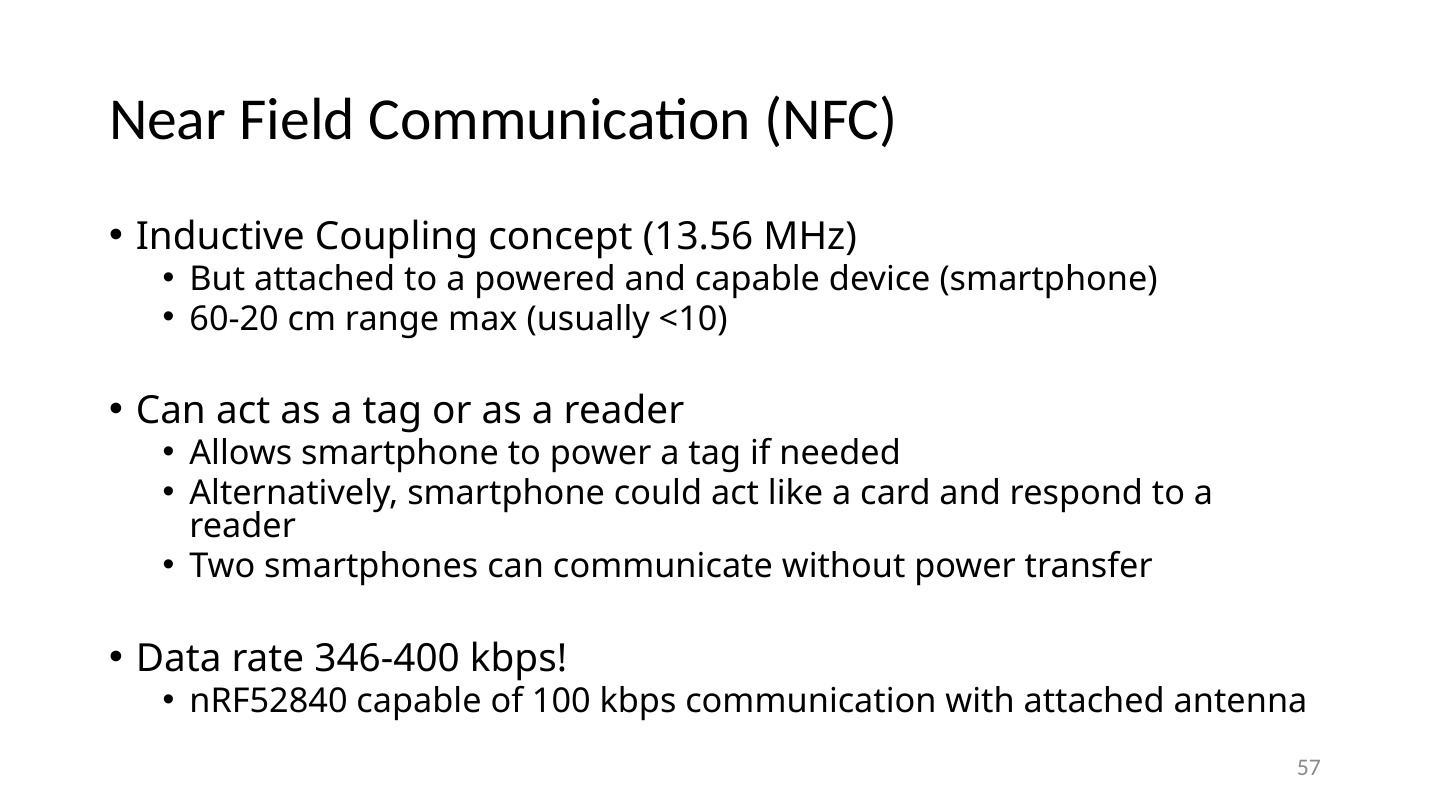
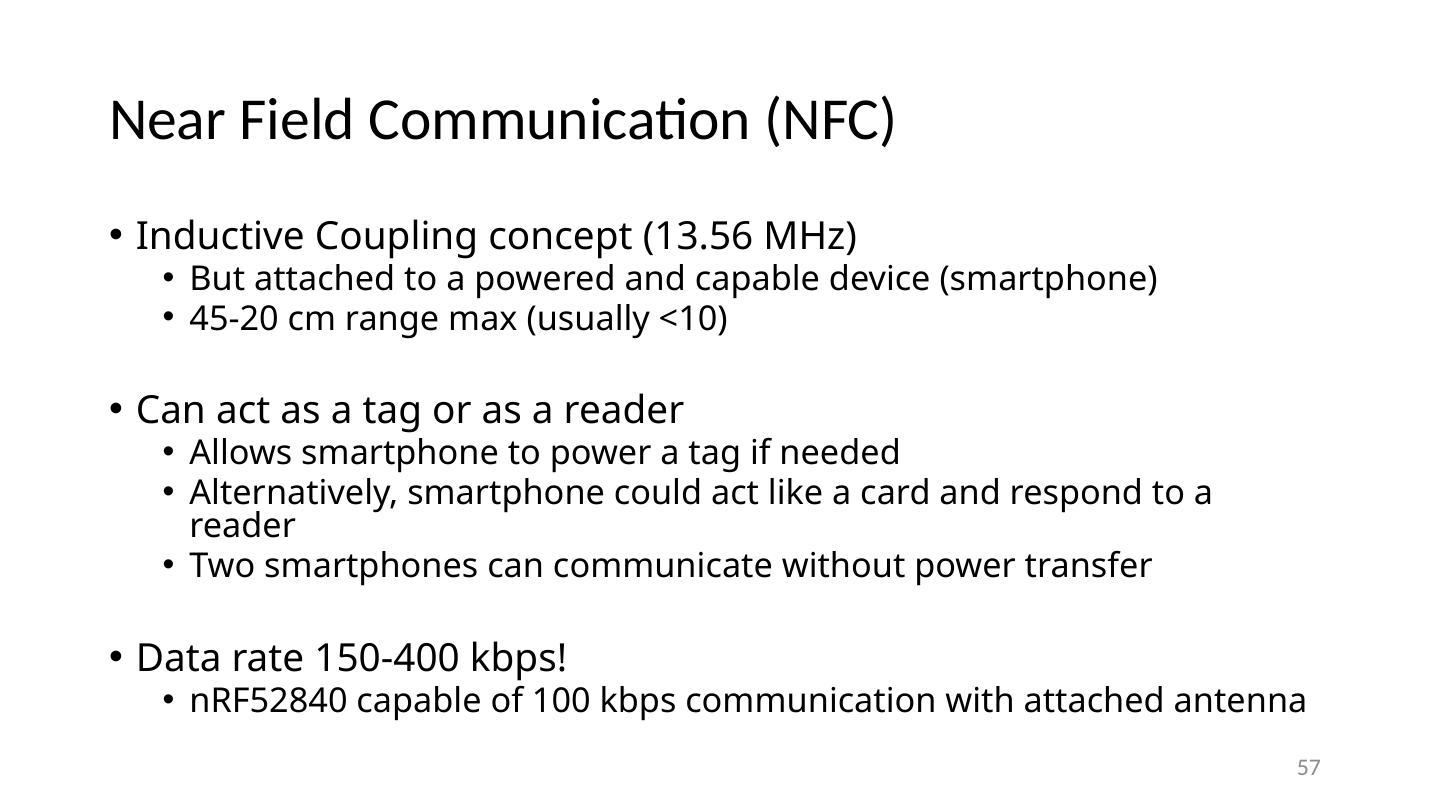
60-20: 60-20 -> 45-20
346-400: 346-400 -> 150-400
